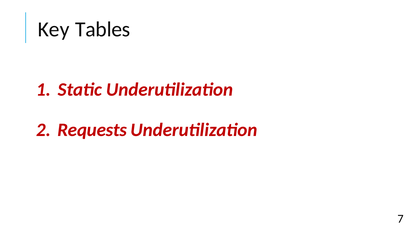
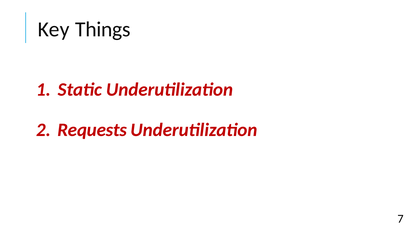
Tables: Tables -> Things
